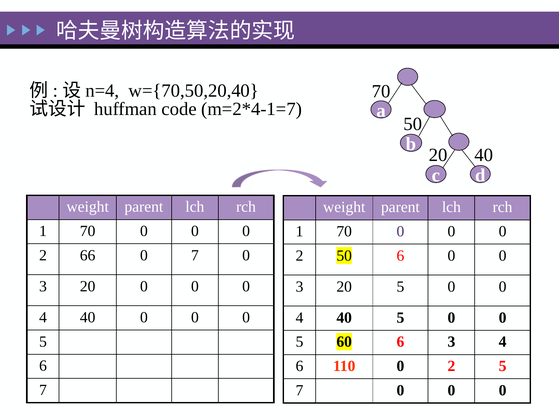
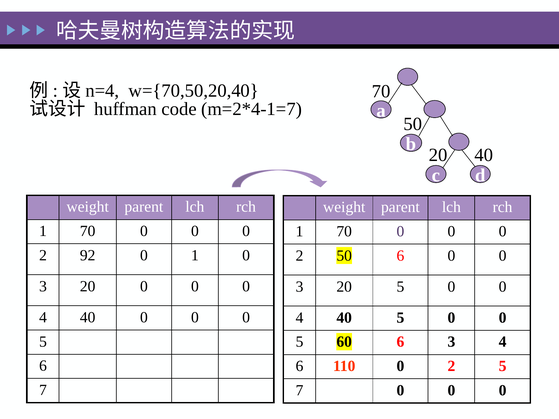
66: 66 -> 92
0 7: 7 -> 1
